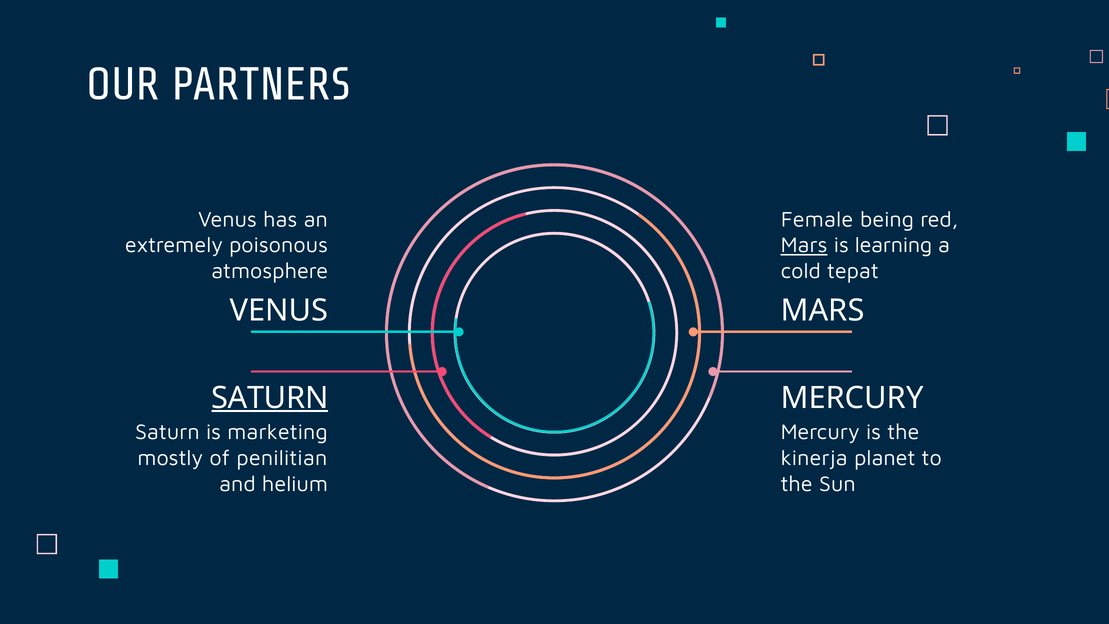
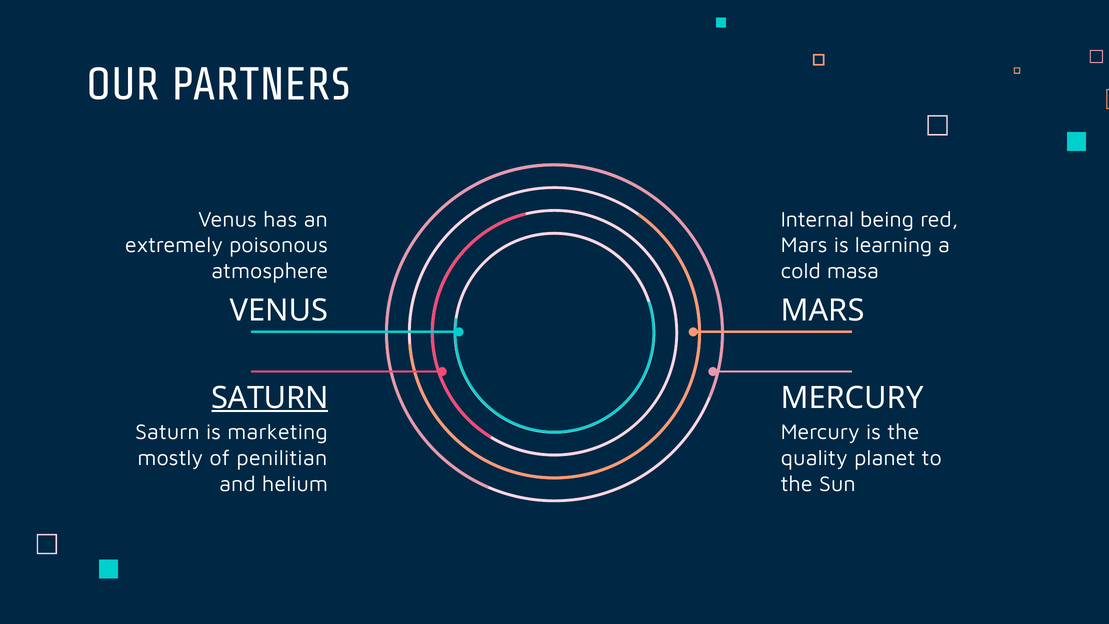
Female: Female -> Internal
Mars at (804, 245) underline: present -> none
tepat: tepat -> masa
kinerja: kinerja -> quality
